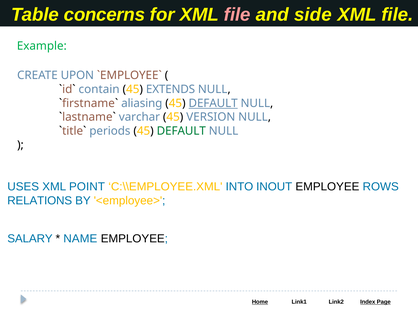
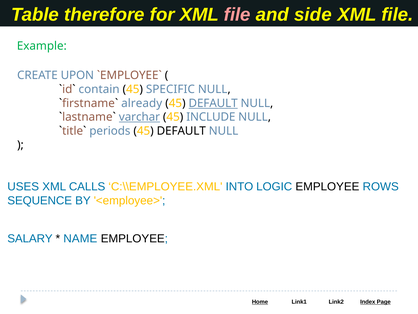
concerns: concerns -> therefore
EXTENDS: EXTENDS -> SPECIFIC
aliasing: aliasing -> already
varchar underline: none -> present
VERSION: VERSION -> INCLUDE
DEFAULT at (181, 131) colour: green -> black
POINT: POINT -> CALLS
INOUT: INOUT -> LOGIC
RELATIONS: RELATIONS -> SEQUENCE
